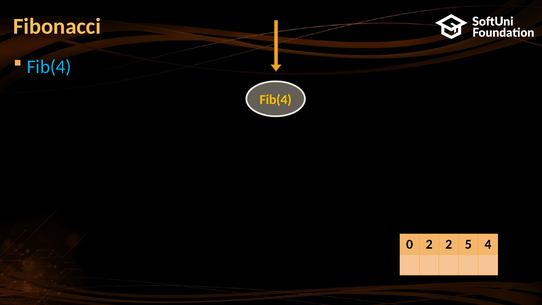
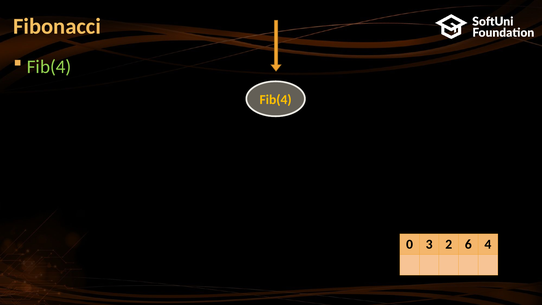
Fib(4 at (49, 67) colour: light blue -> light green
0 2: 2 -> 3
5: 5 -> 6
